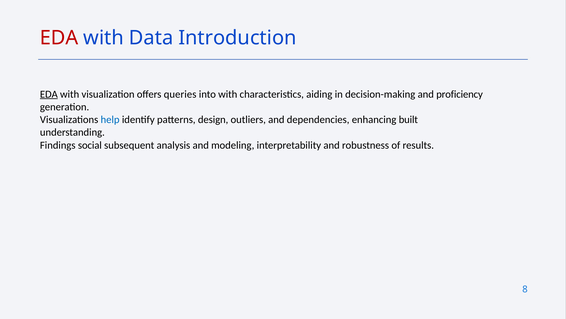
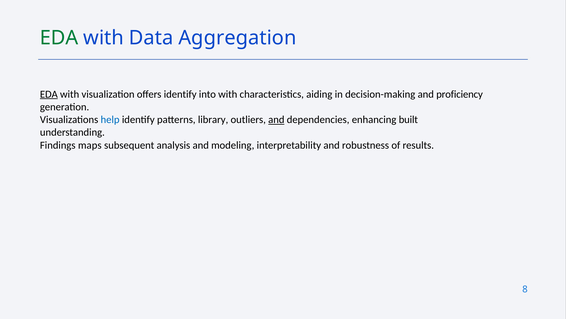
EDA at (59, 38) colour: red -> green
Introduction: Introduction -> Aggregation
offers queries: queries -> identify
design: design -> library
and at (276, 119) underline: none -> present
social: social -> maps
